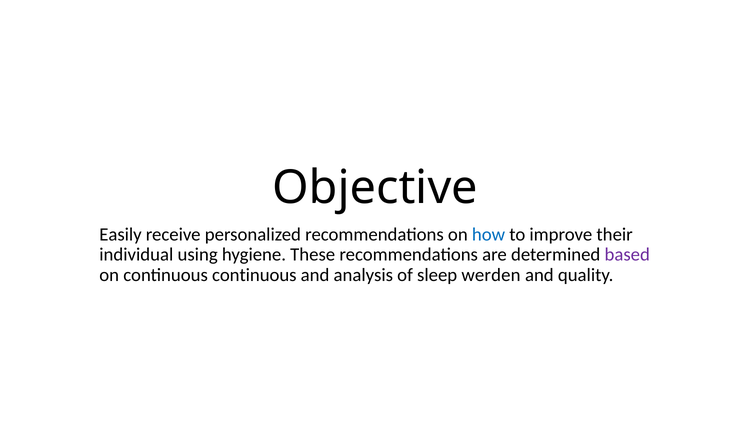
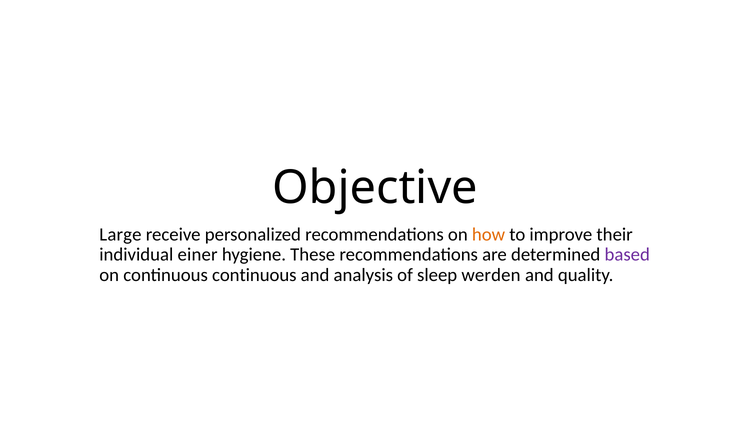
Easily: Easily -> Large
how colour: blue -> orange
using: using -> einer
